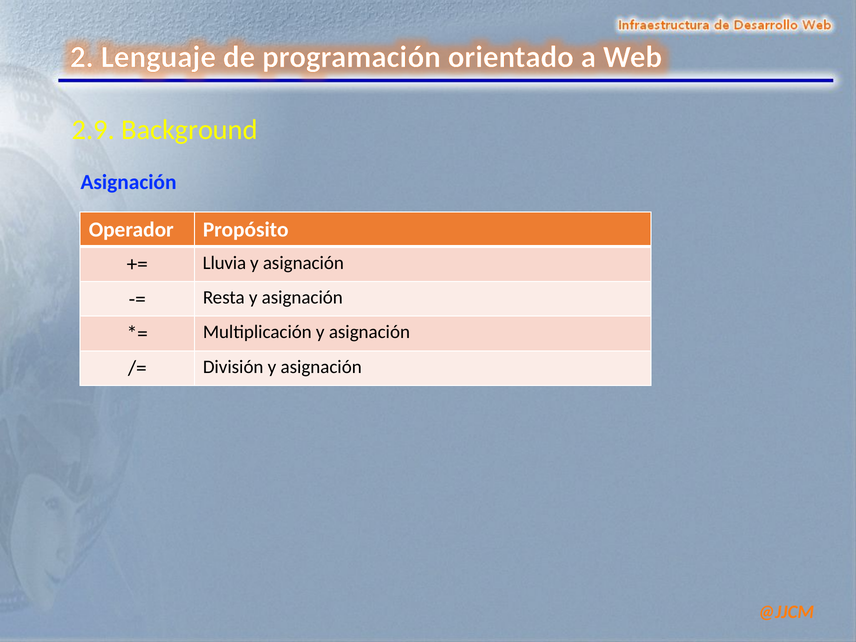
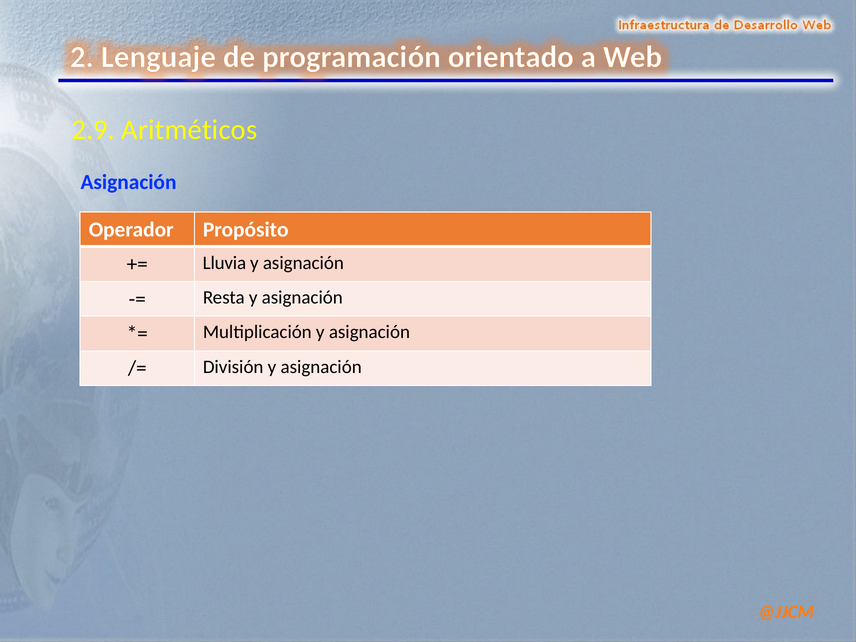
Background: Background -> Aritméticos
